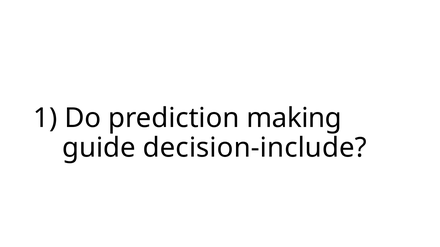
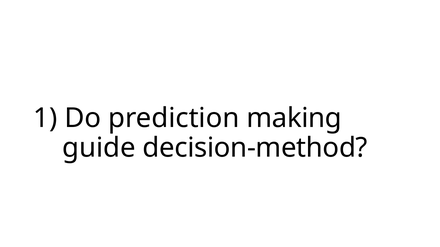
decision-include: decision-include -> decision-method
